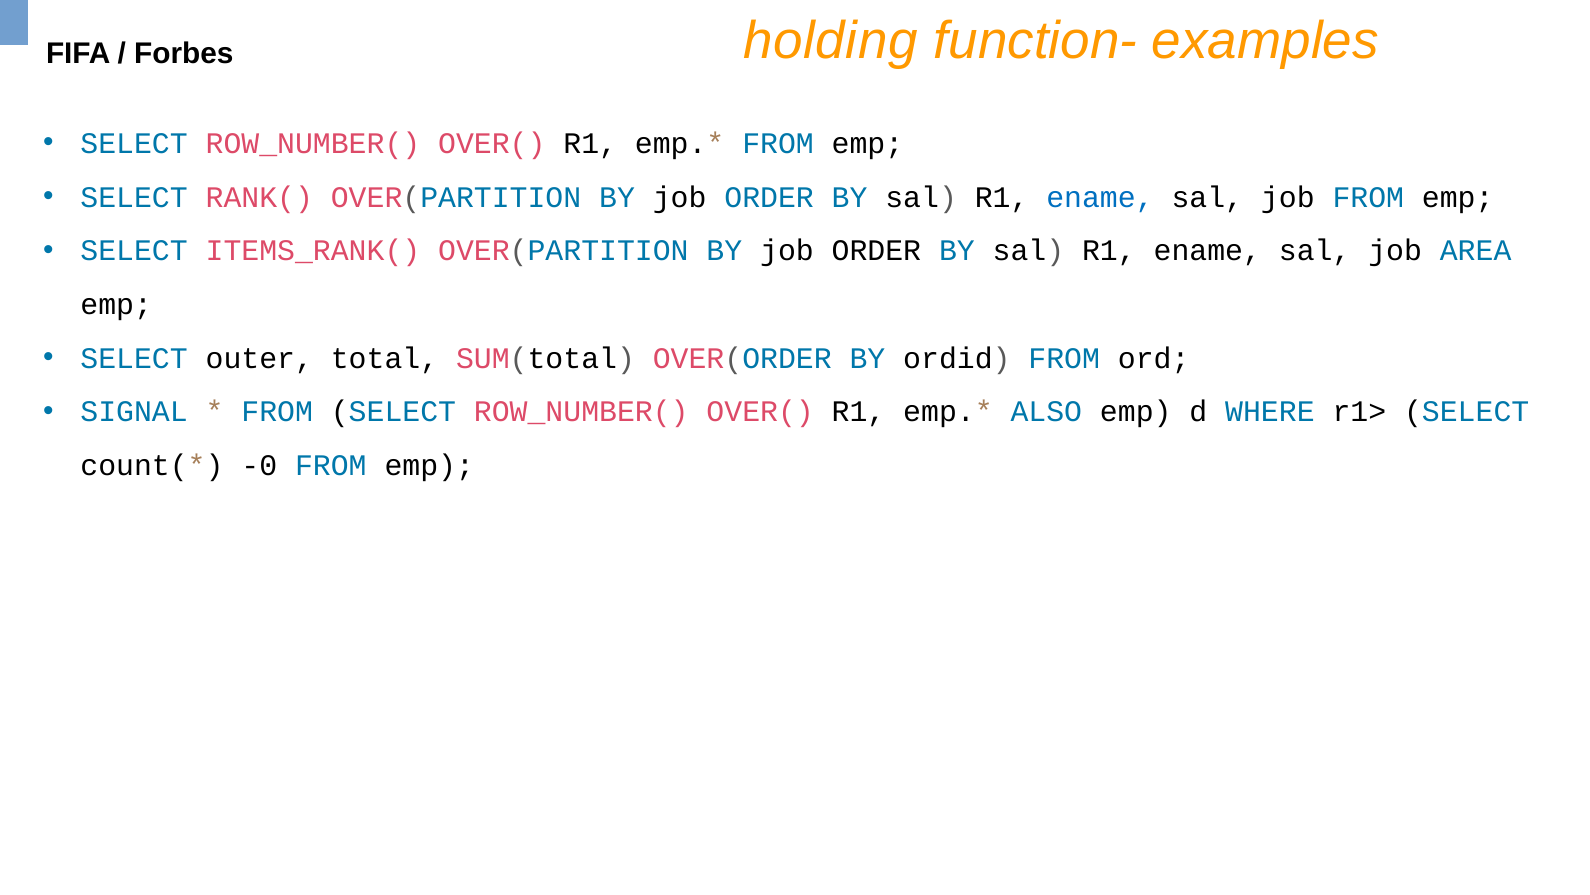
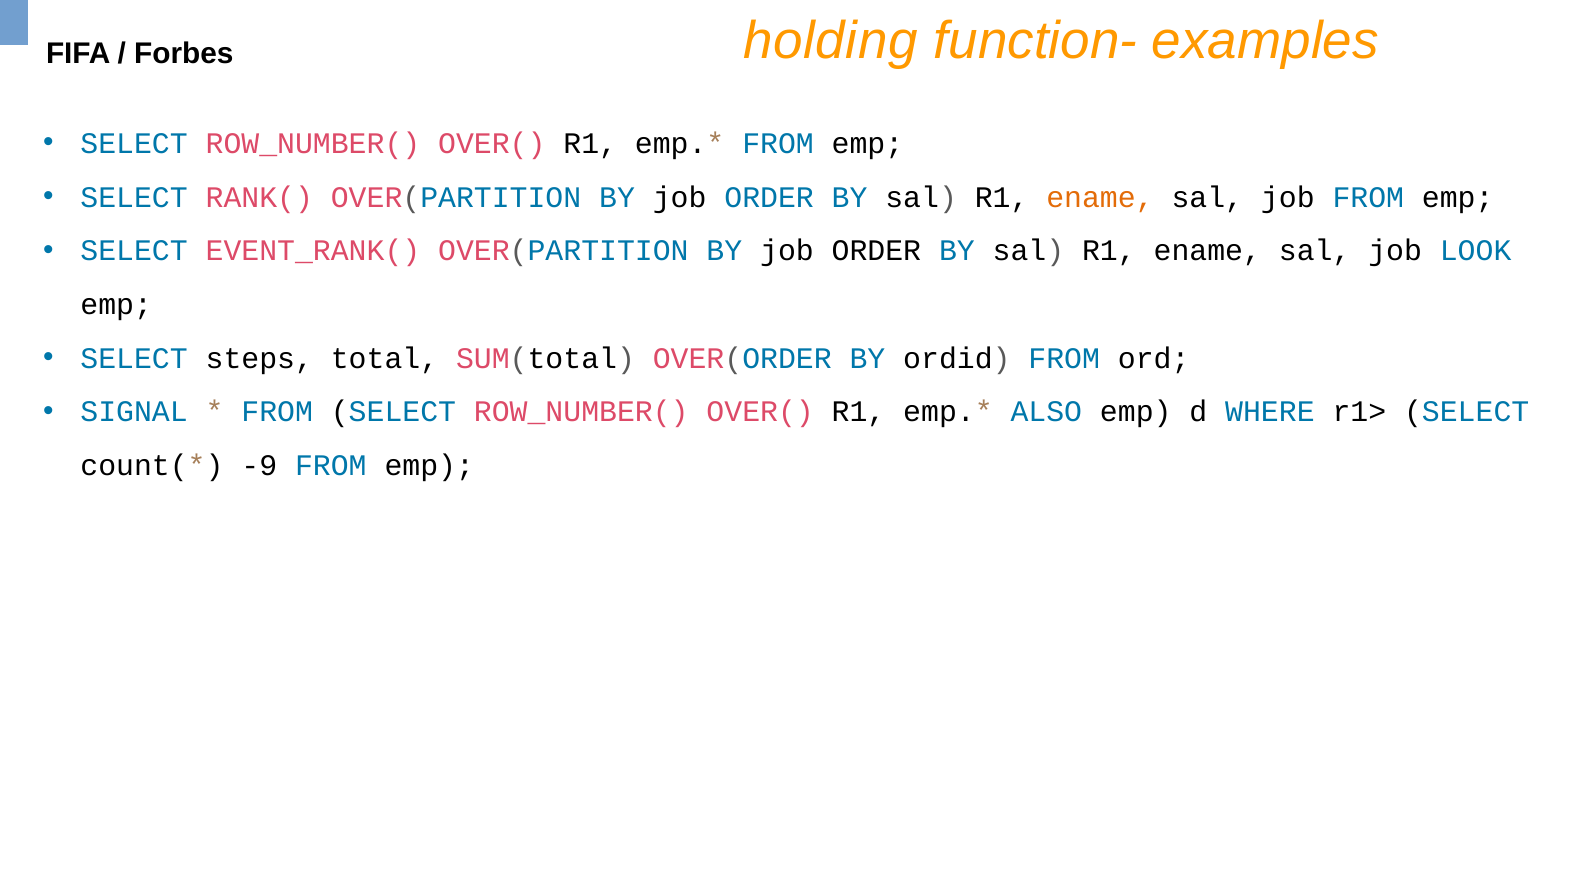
ename at (1100, 197) colour: blue -> orange
ITEMS_RANK(: ITEMS_RANK( -> EVENT_RANK(
AREA: AREA -> LOOK
outer: outer -> steps
-0: -0 -> -9
